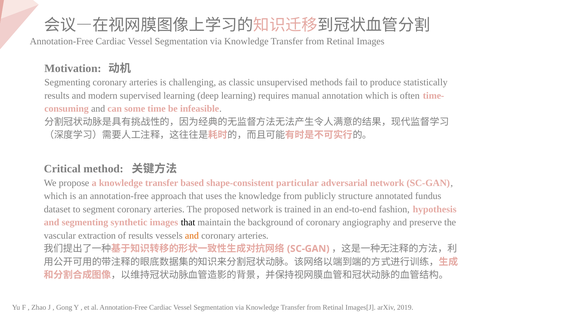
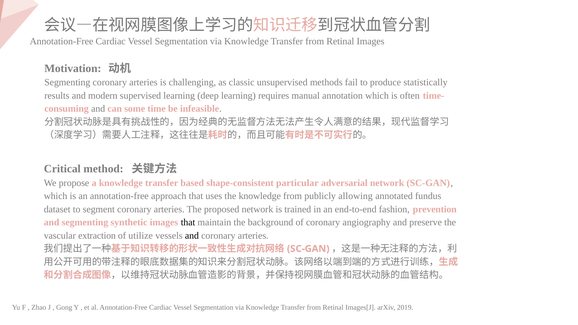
structure: structure -> allowing
hypothesis: hypothesis -> prevention
of results: results -> utilize
and at (192, 236) colour: orange -> black
